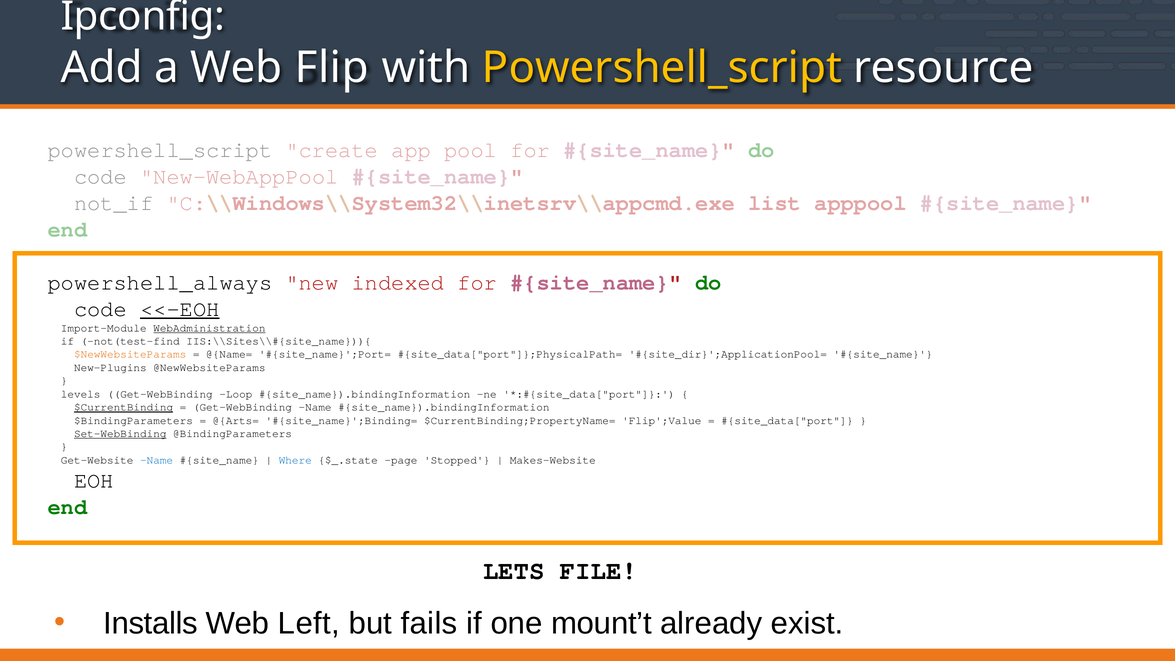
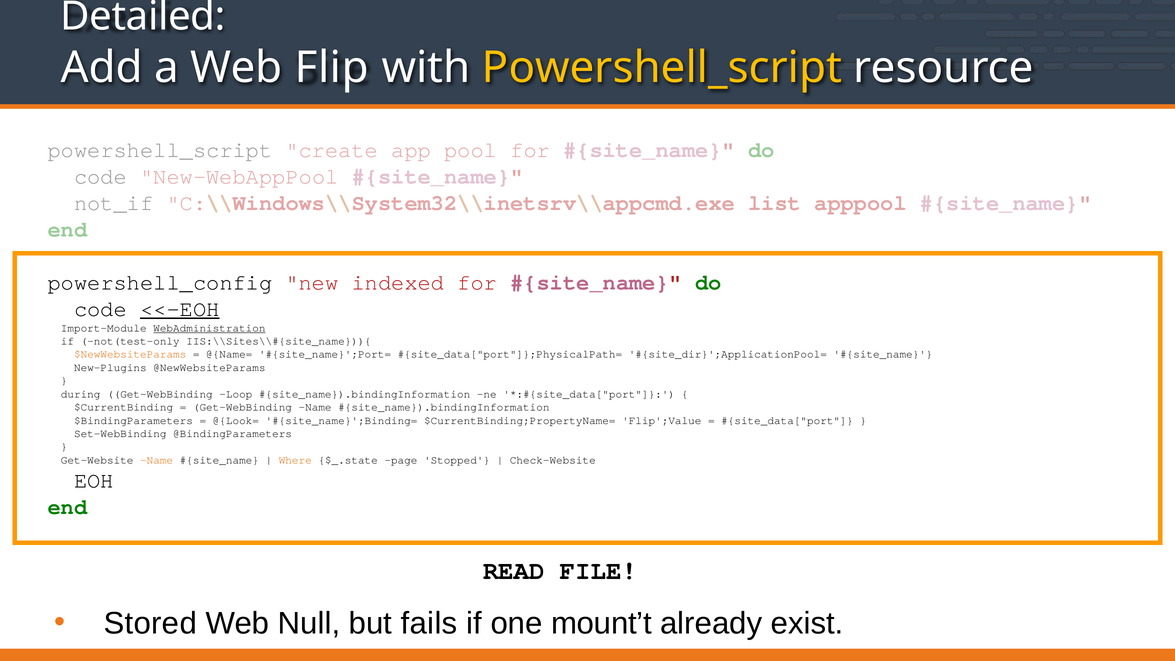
Ipconfig: Ipconfig -> Detailed
powershell_always: powershell_always -> powershell_config
not(test-find: not(test-find -> not(test-only
levels: levels -> during
$CurrentBinding underline: present -> none
@{Arts=: @{Arts= -> @{Look=
Set-WebBinding underline: present -> none
Name at (157, 460) colour: blue -> orange
Where colour: blue -> orange
Makes-Website: Makes-Website -> Check-Website
LETS: LETS -> READ
Installs: Installs -> Stored
Left: Left -> Null
